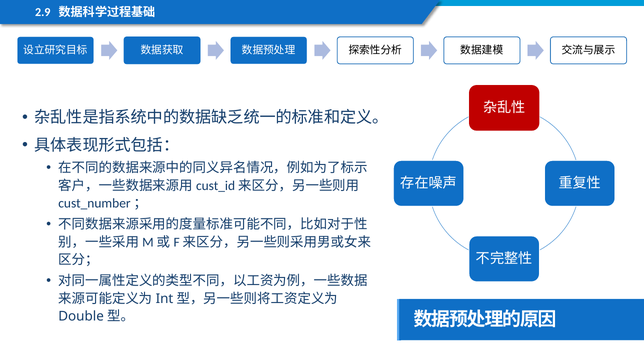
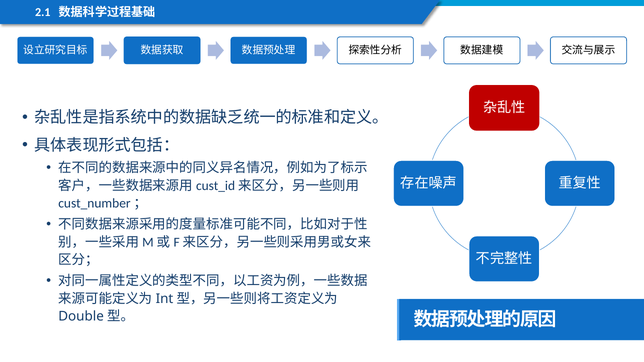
2.9: 2.9 -> 2.1
